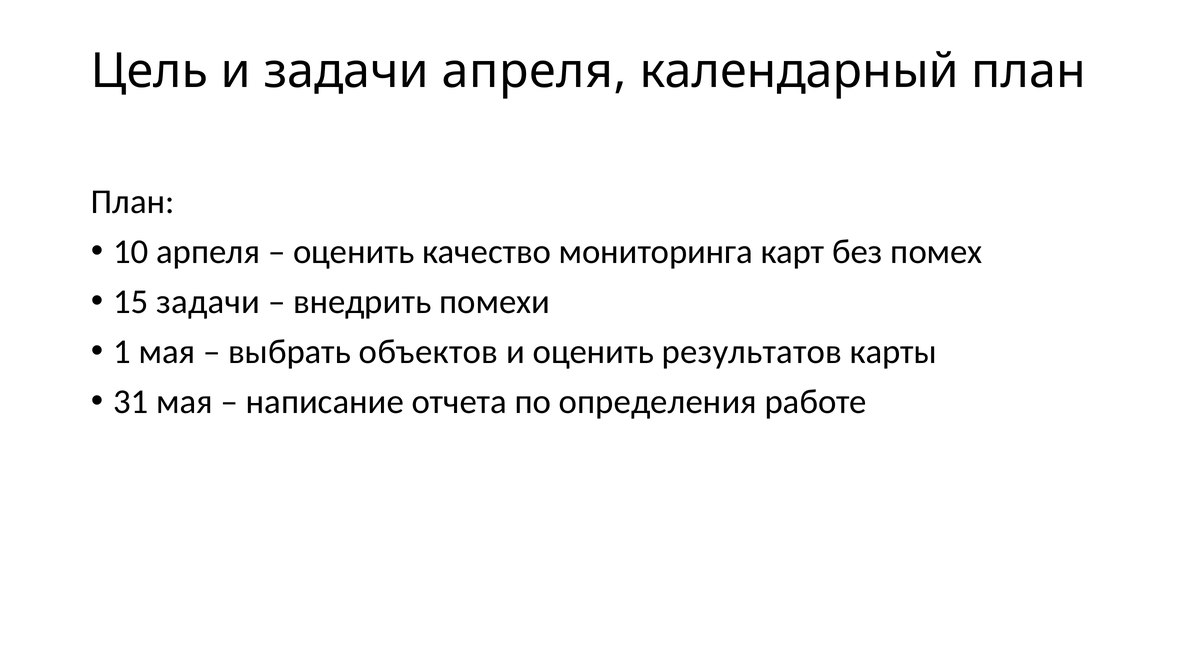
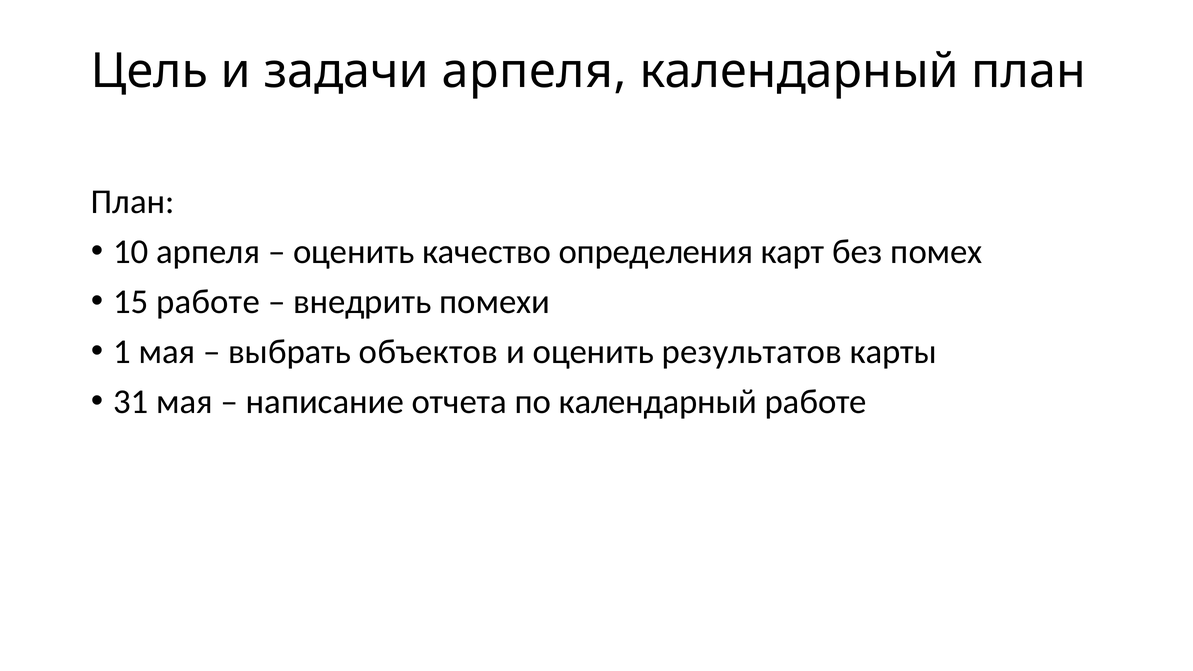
задачи апреля: апреля -> арпеля
мониторинга: мониторинга -> определения
15 задачи: задачи -> работе
по определения: определения -> календарный
